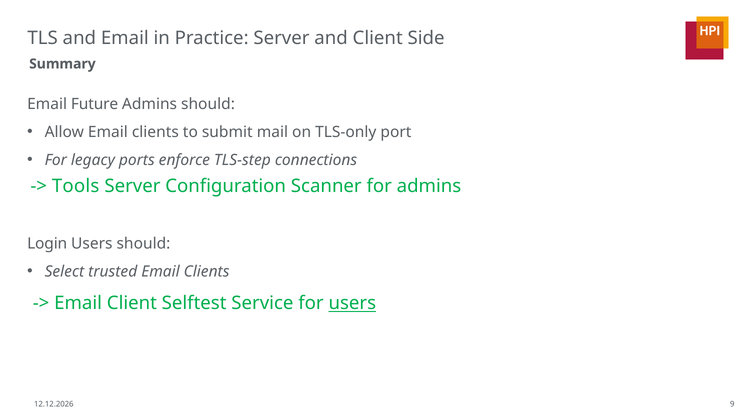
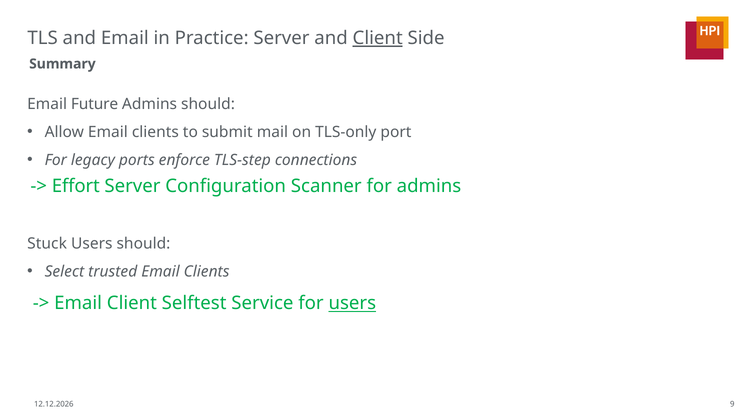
Client at (378, 38) underline: none -> present
Tools: Tools -> Effort
Login: Login -> Stuck
